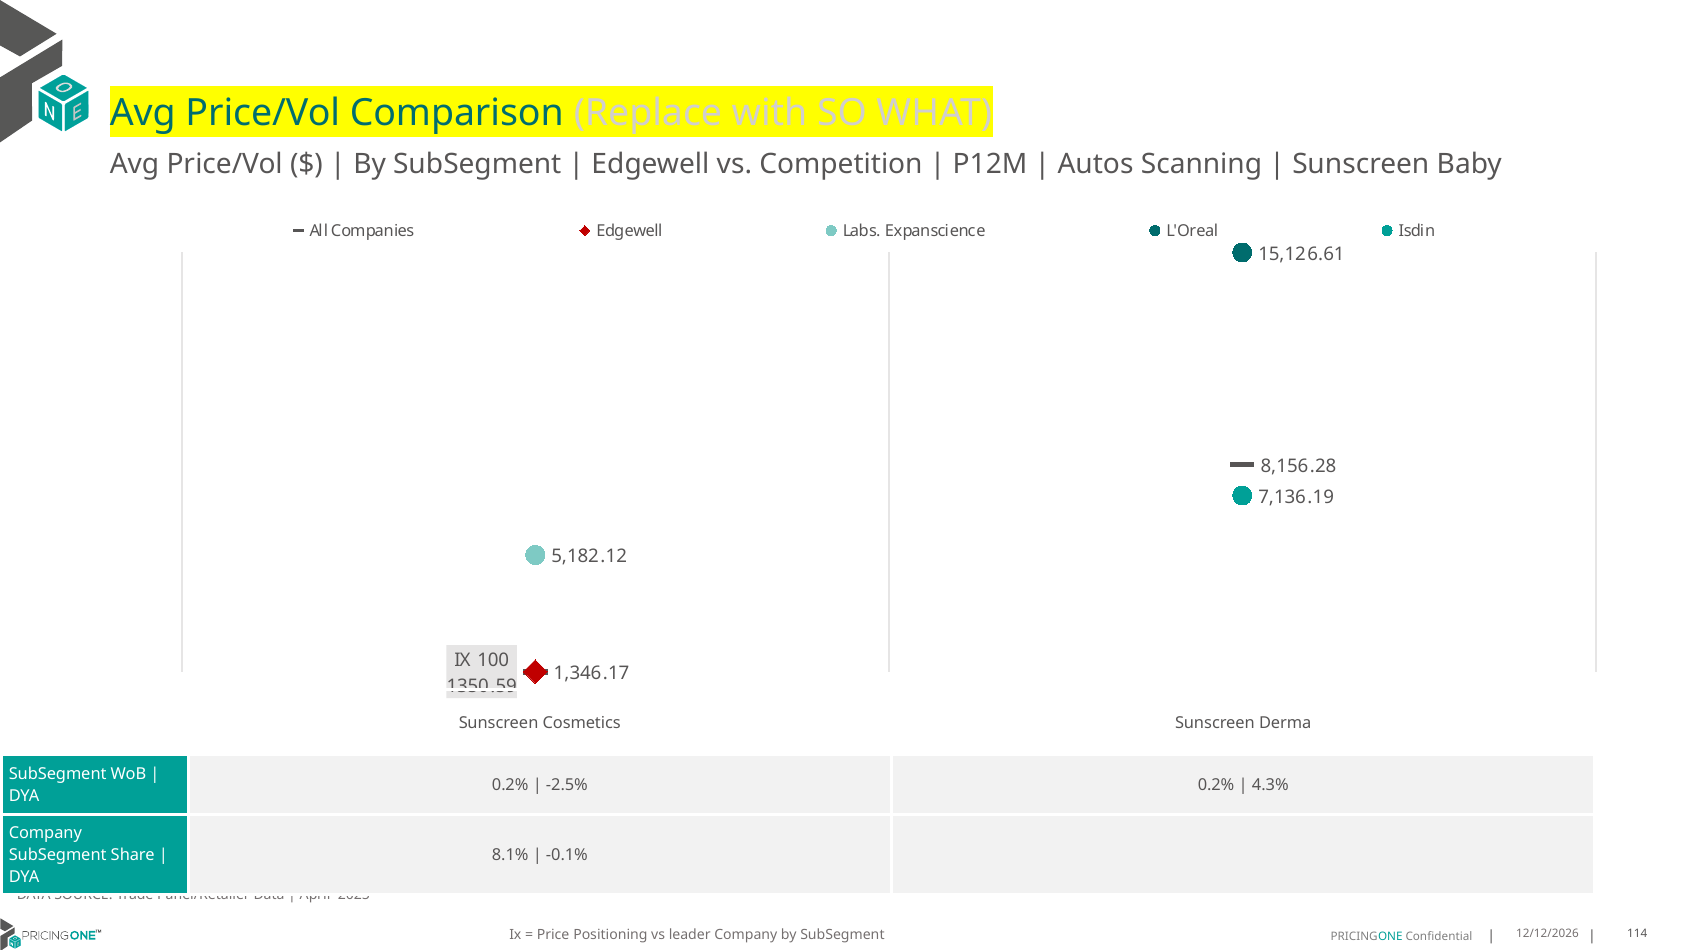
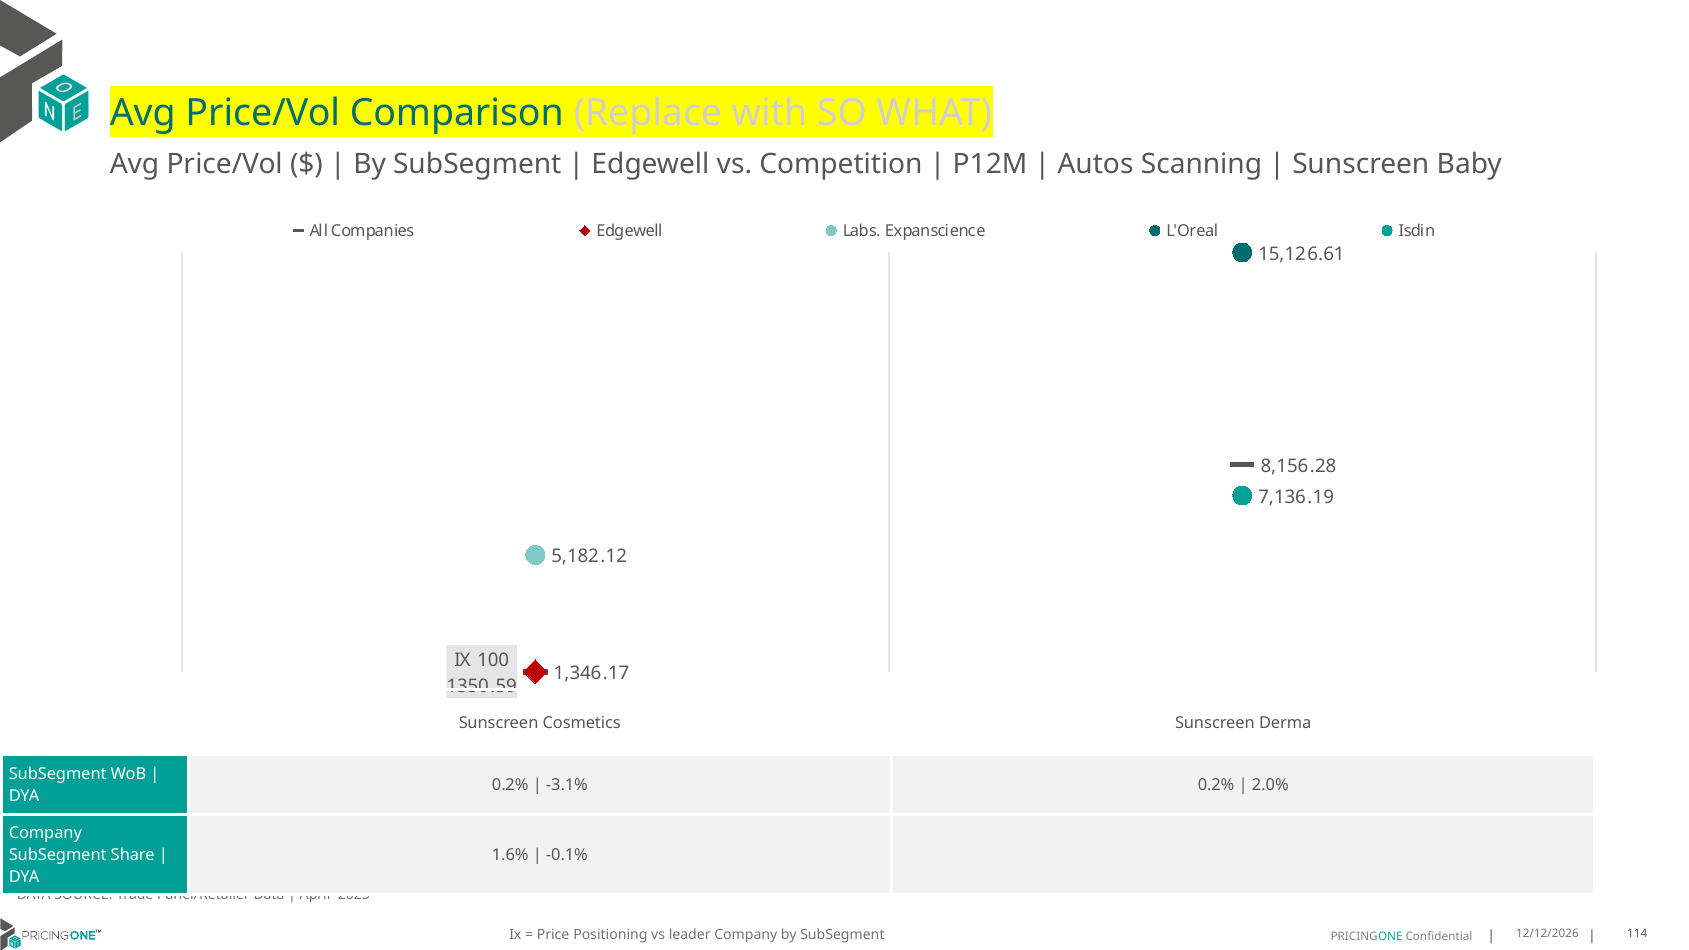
-2.5%: -2.5% -> -3.1%
4.3%: 4.3% -> 2.0%
8.1%: 8.1% -> 1.6%
